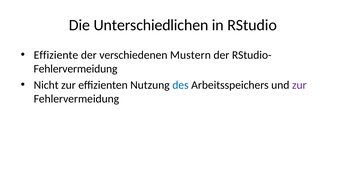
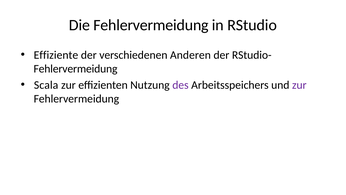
Die Unterschiedlichen: Unterschiedlichen -> Fehlervermeidung
Mustern: Mustern -> Anderen
Nicht: Nicht -> Scala
des colour: blue -> purple
